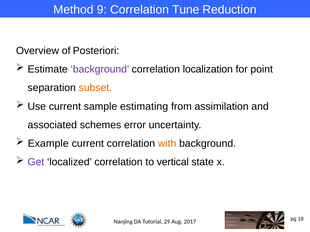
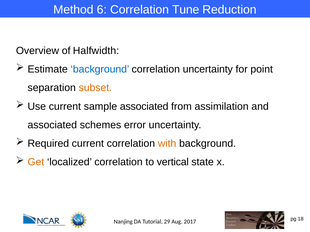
9: 9 -> 6
Posteriori: Posteriori -> Halfwidth
background at (100, 69) colour: purple -> blue
correlation localization: localization -> uncertainty
sample estimating: estimating -> associated
Example: Example -> Required
Get colour: purple -> orange
